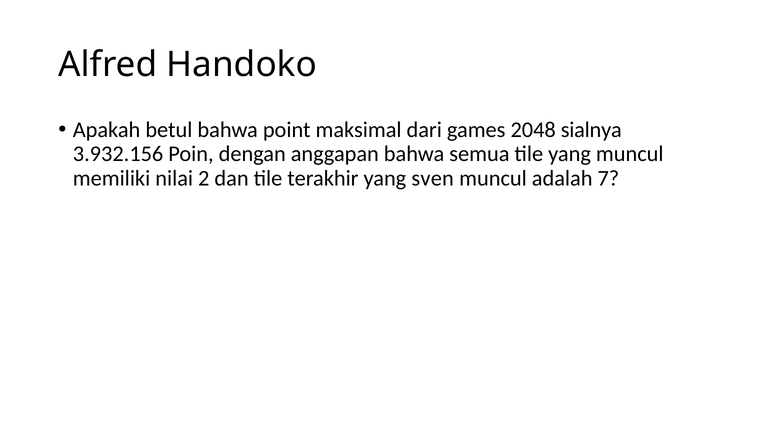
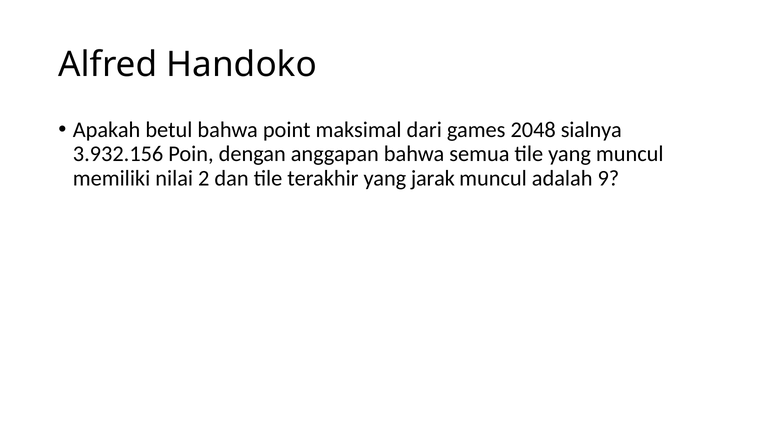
sven: sven -> jarak
7: 7 -> 9
